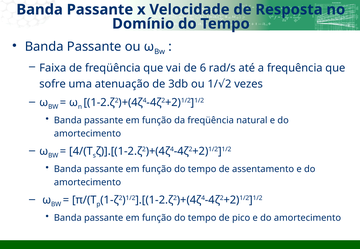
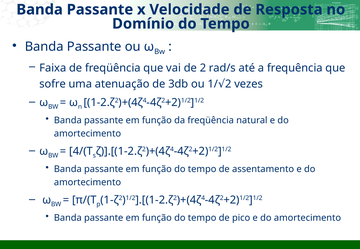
de 6: 6 -> 2
